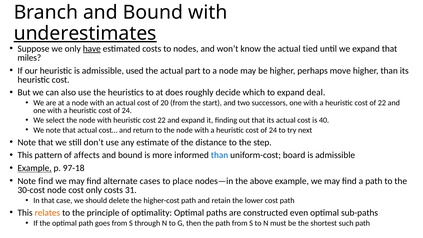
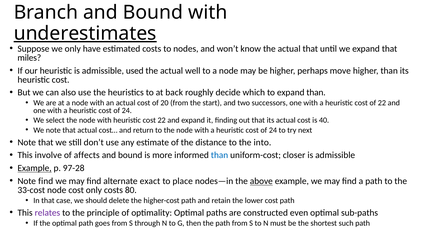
have underline: present -> none
actual tied: tied -> that
part: part -> well
does: does -> back
expand deal: deal -> than
step: step -> into
pattern: pattern -> involve
board: board -> closer
97-18: 97-18 -> 97-28
cases: cases -> exact
above underline: none -> present
30-cost: 30-cost -> 33-cost
31: 31 -> 80
relates colour: orange -> purple
